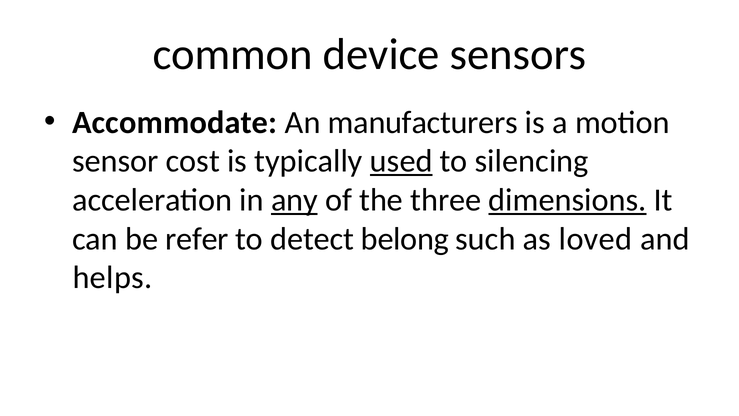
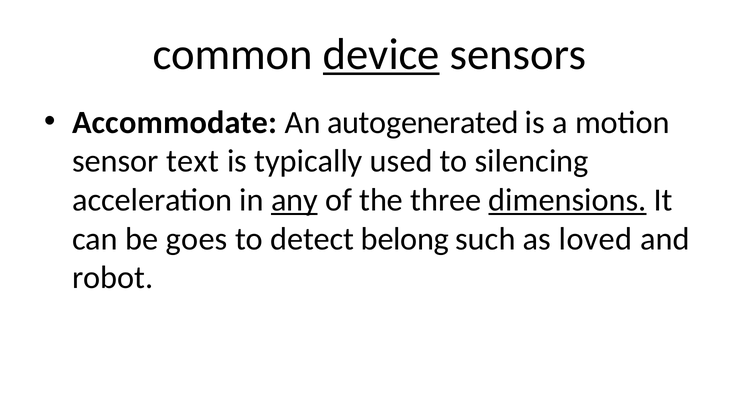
device underline: none -> present
manufacturers: manufacturers -> autogenerated
cost: cost -> text
used underline: present -> none
refer: refer -> goes
helps: helps -> robot
